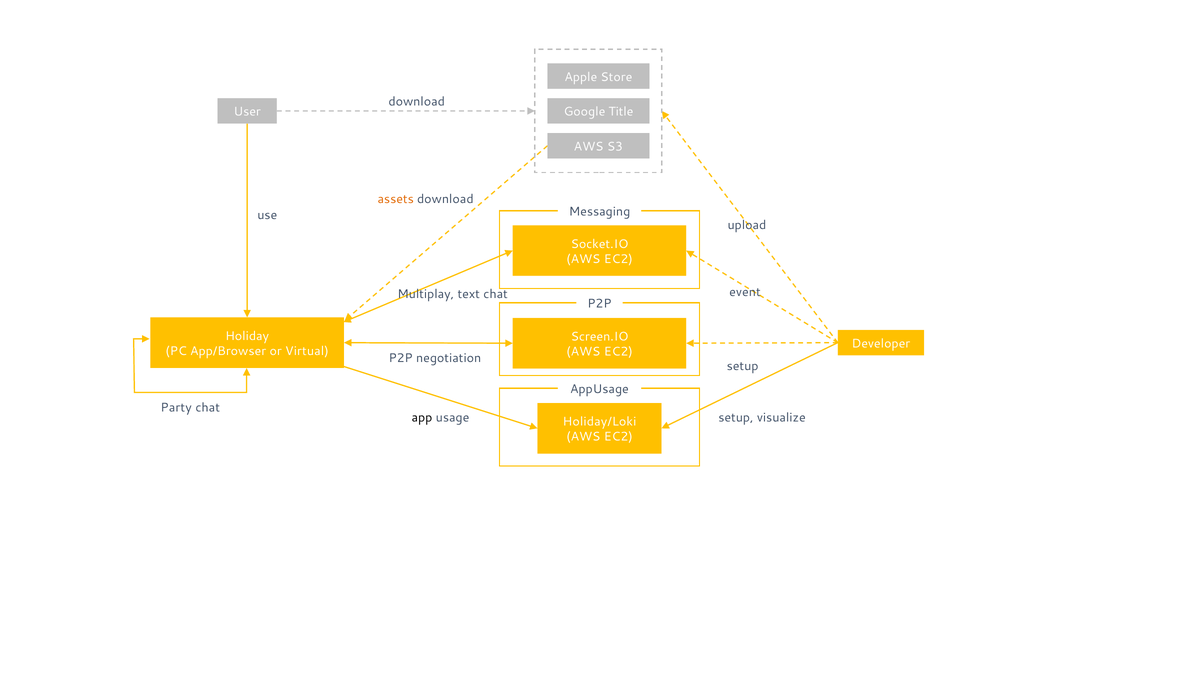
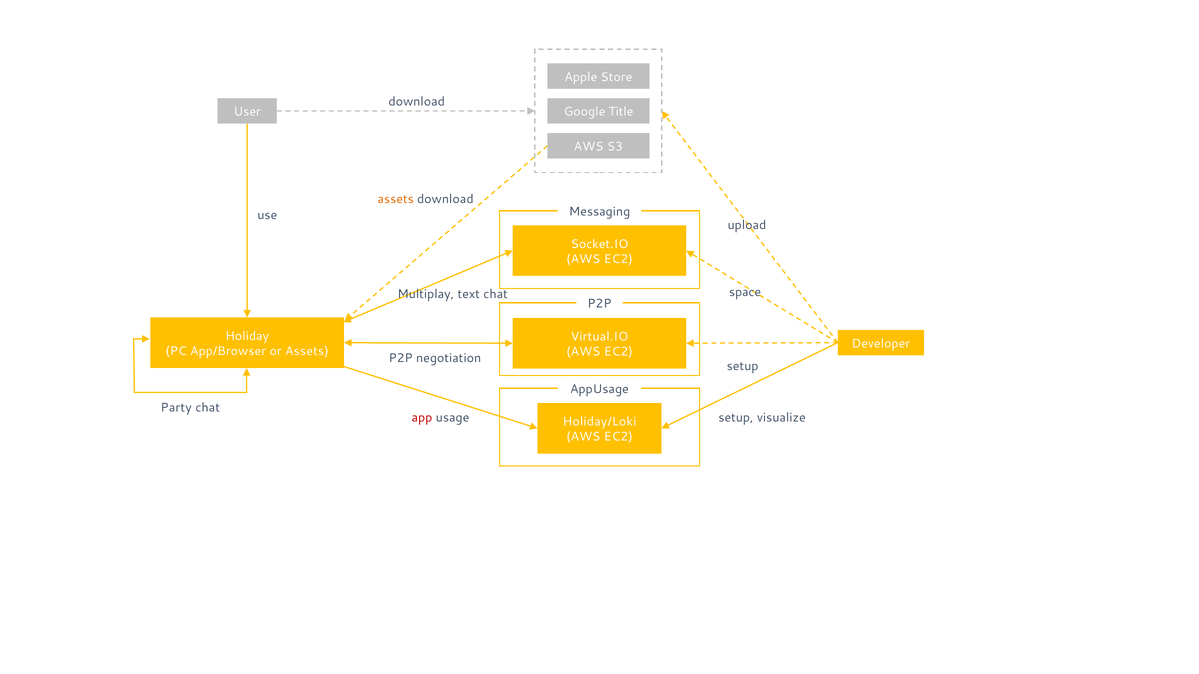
event: event -> space
Screen.IO: Screen.IO -> Virtual.IO
or Virtual: Virtual -> Assets
app colour: black -> red
